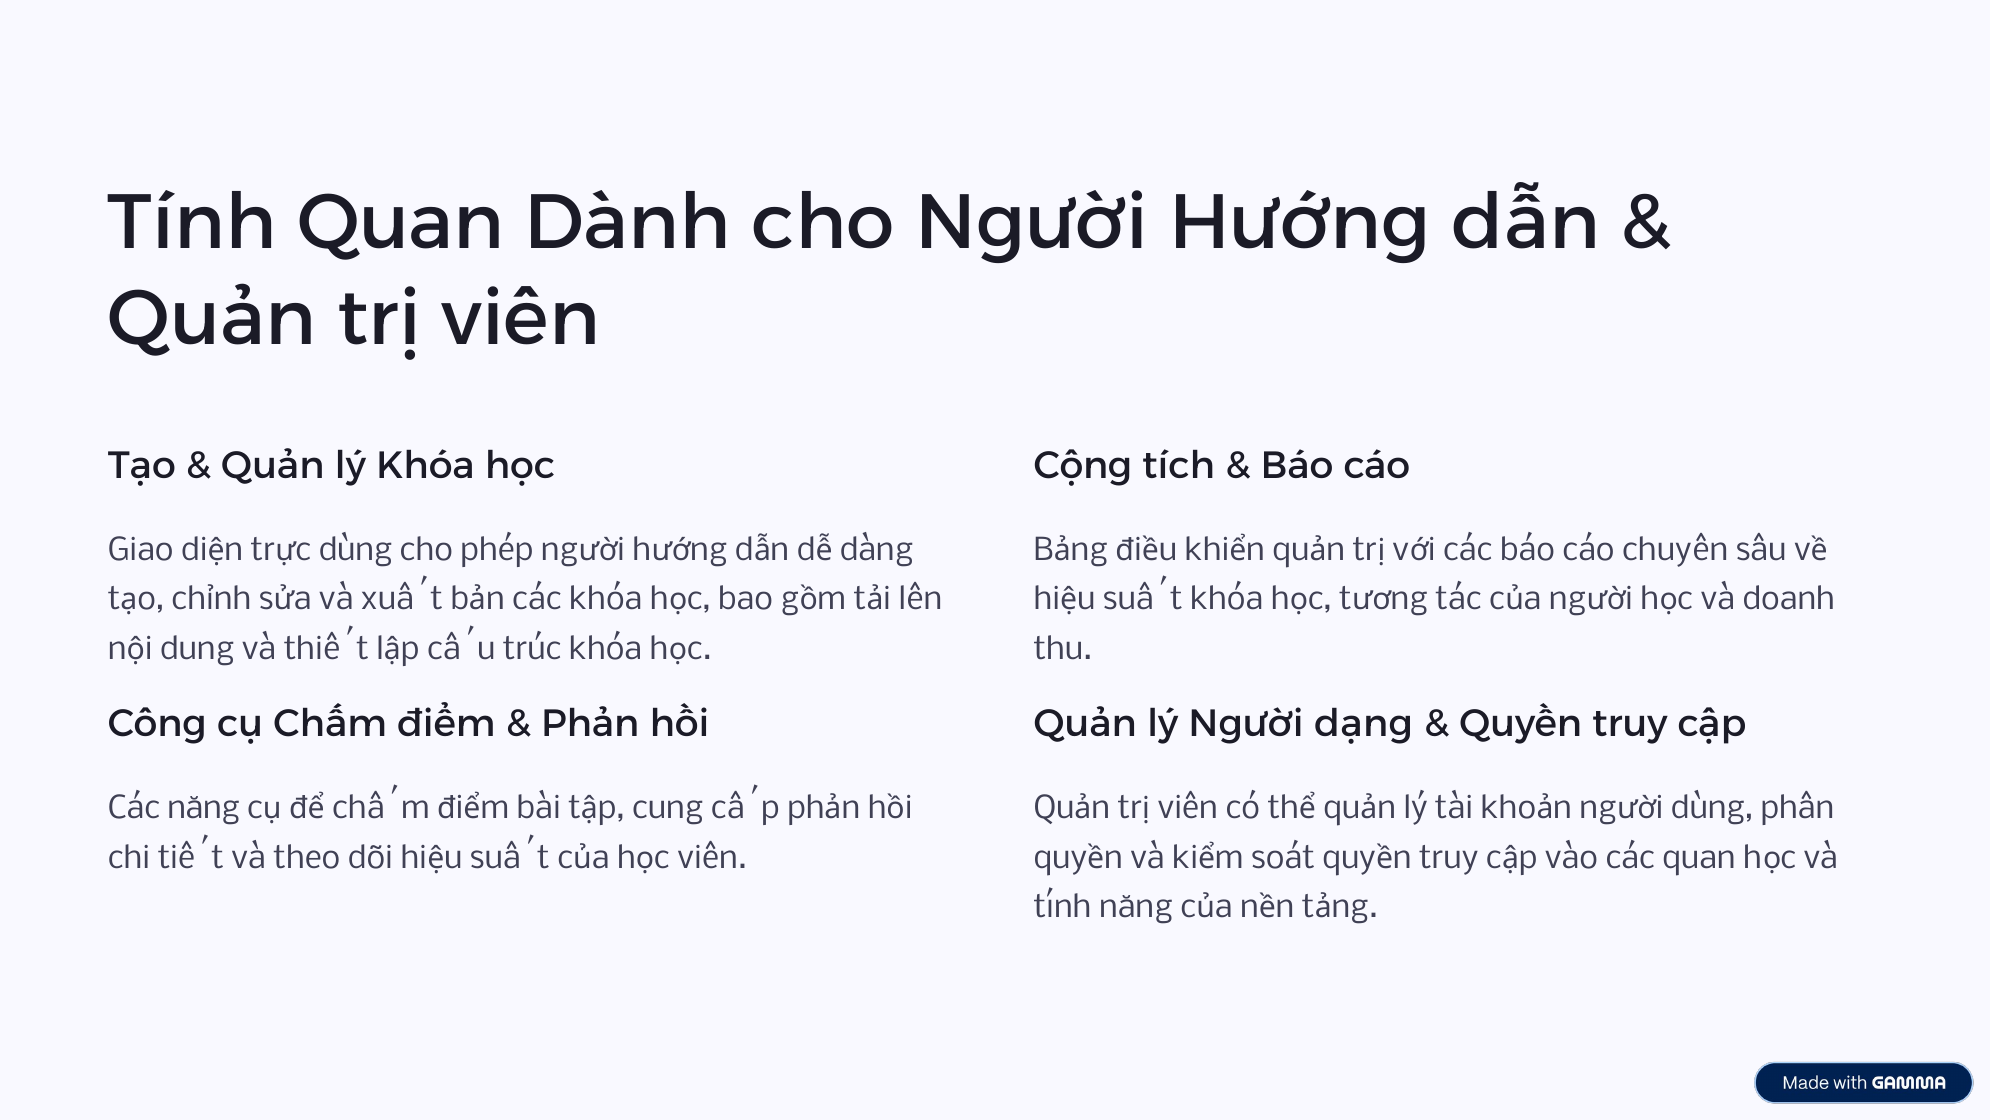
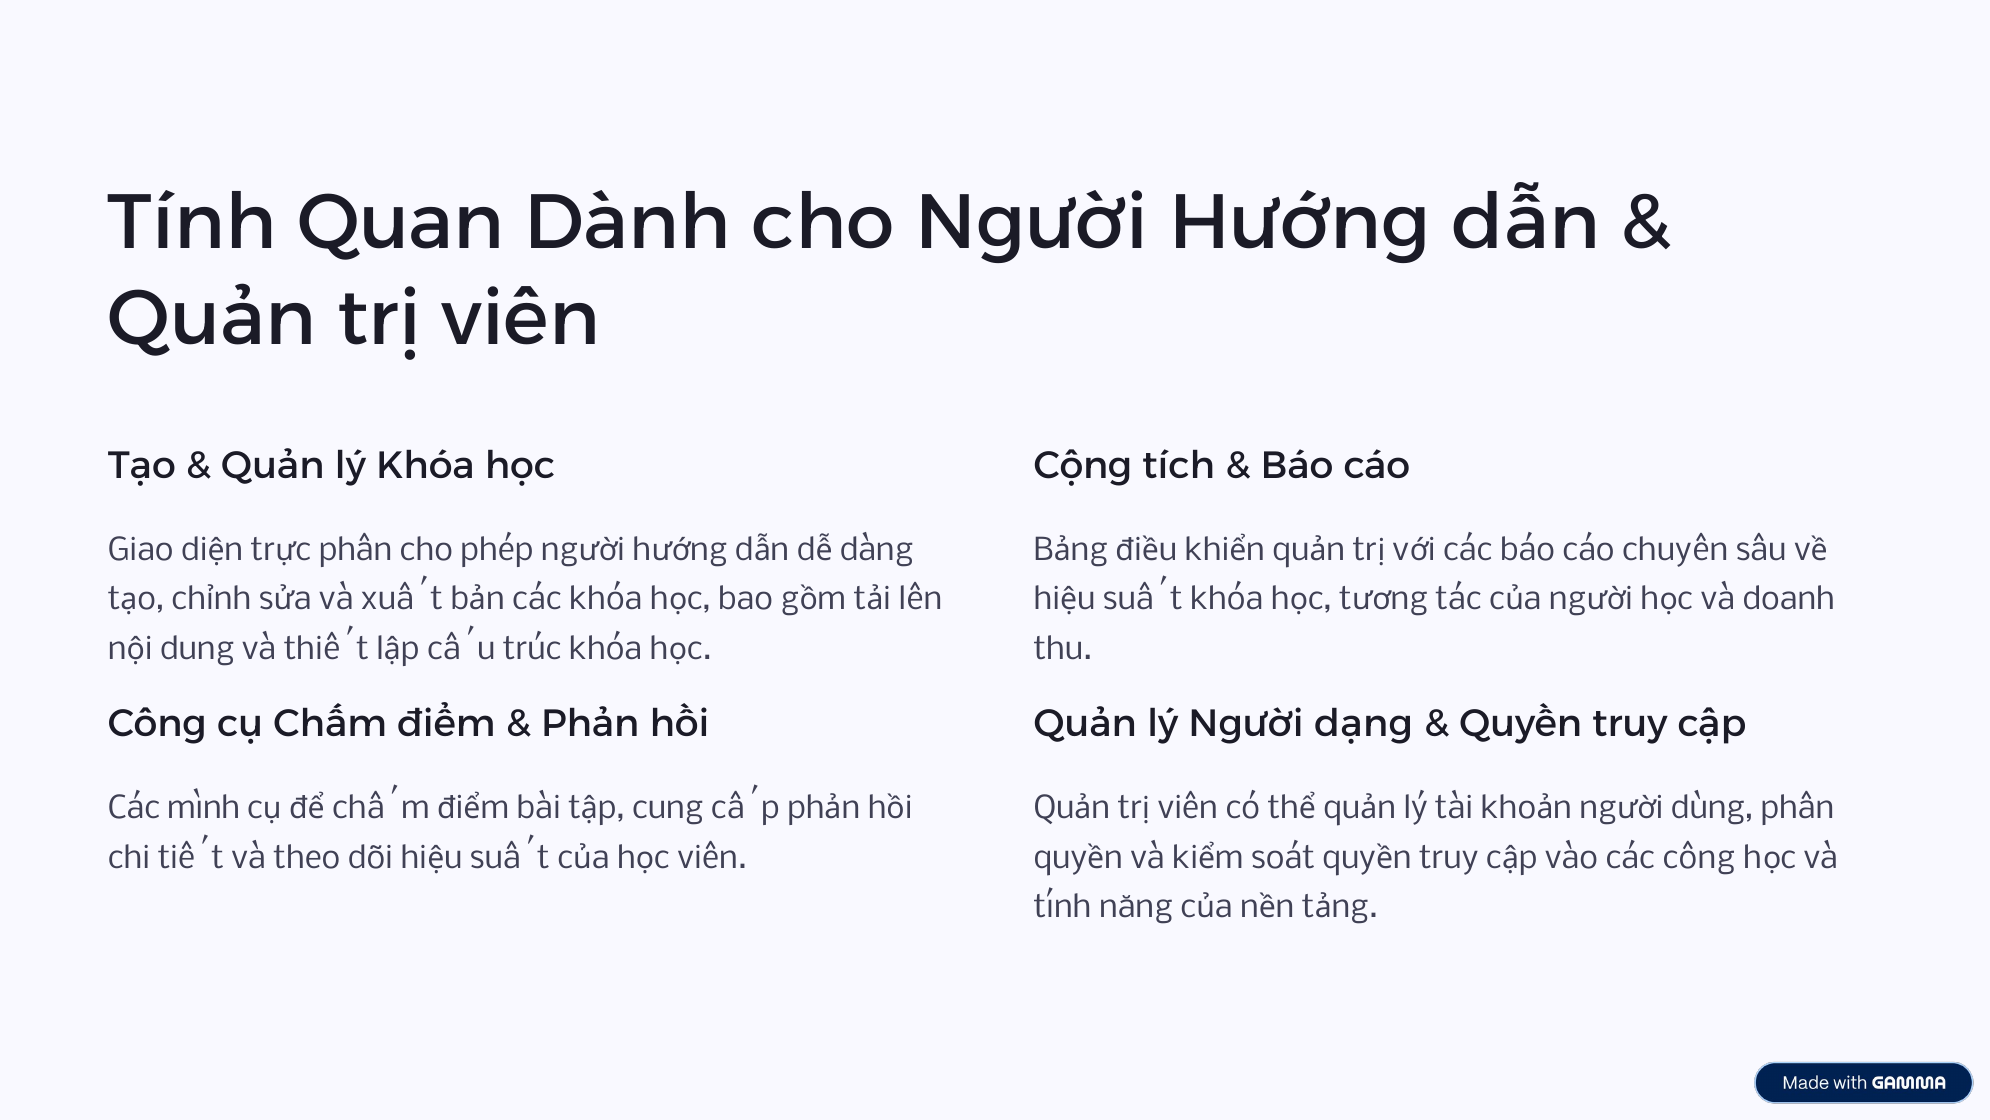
dùng at (356, 550): dùng -> phân
Các năng: năng -> mình
các quan: quan -> công
